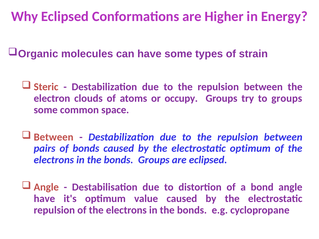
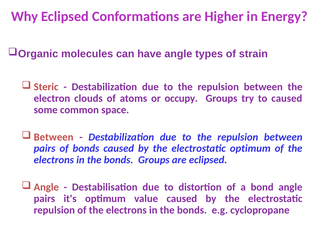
have some: some -> angle
to groups: groups -> caused
have at (44, 199): have -> pairs
